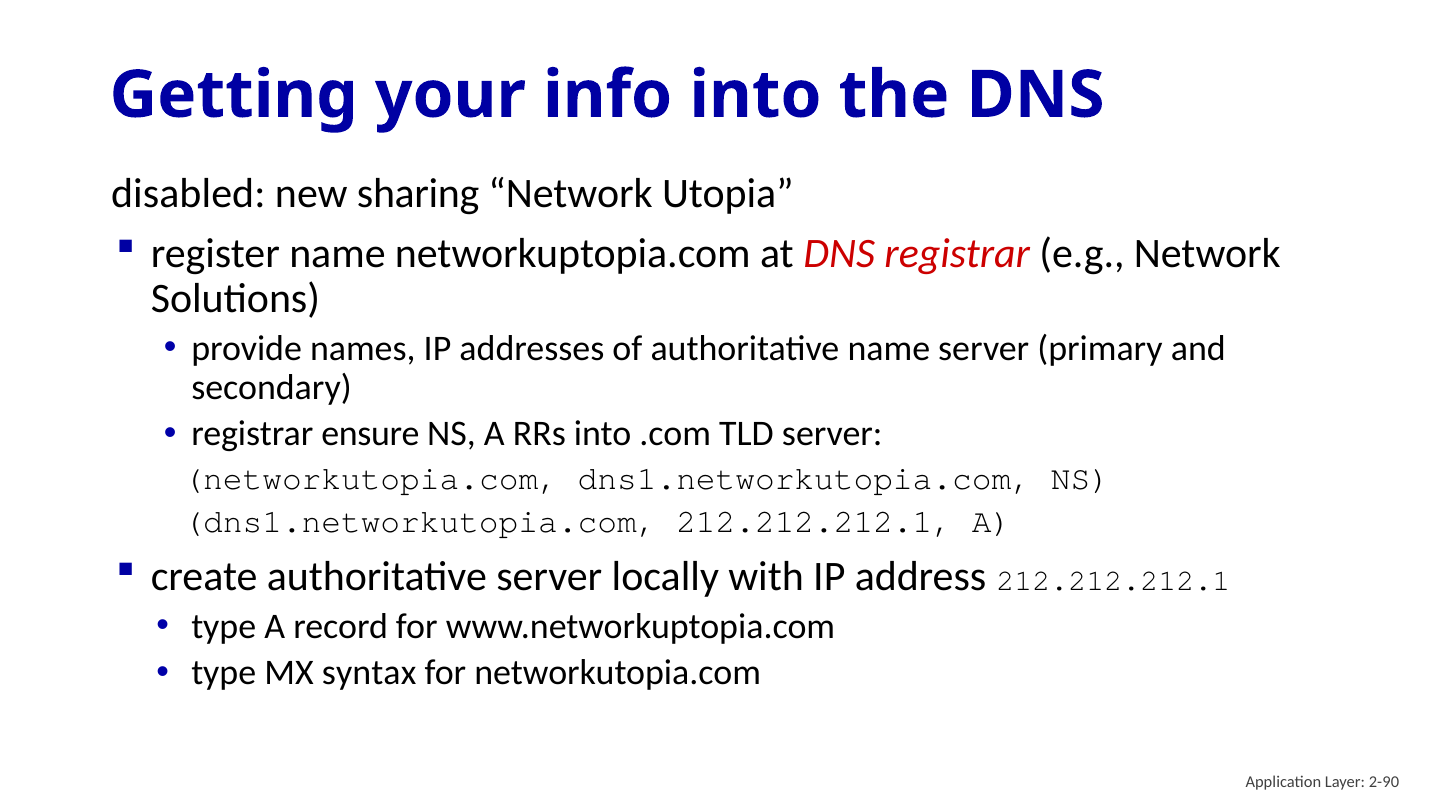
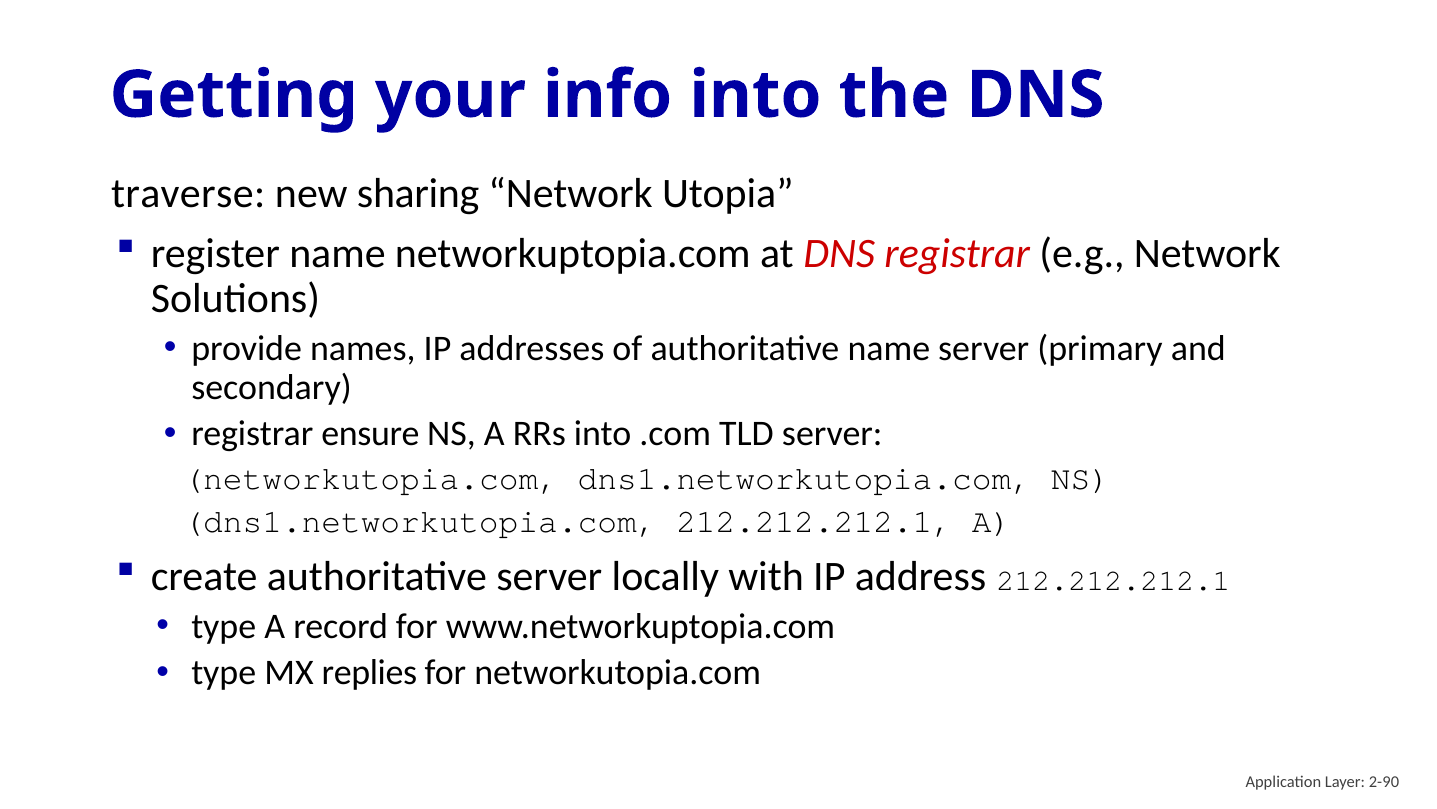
disabled: disabled -> traverse
syntax: syntax -> replies
